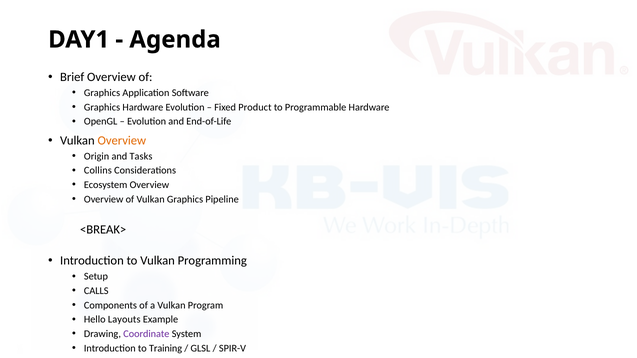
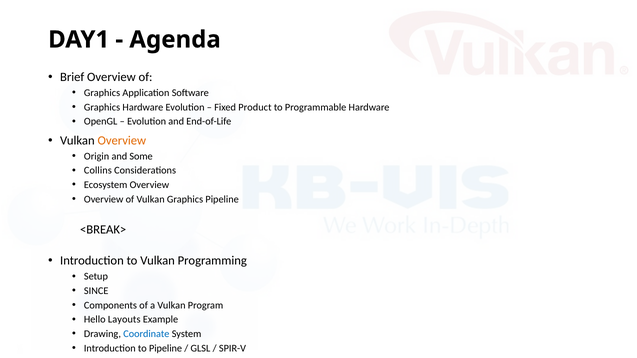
Tasks: Tasks -> Some
CALLS: CALLS -> SINCE
Coordinate colour: purple -> blue
to Training: Training -> Pipeline
